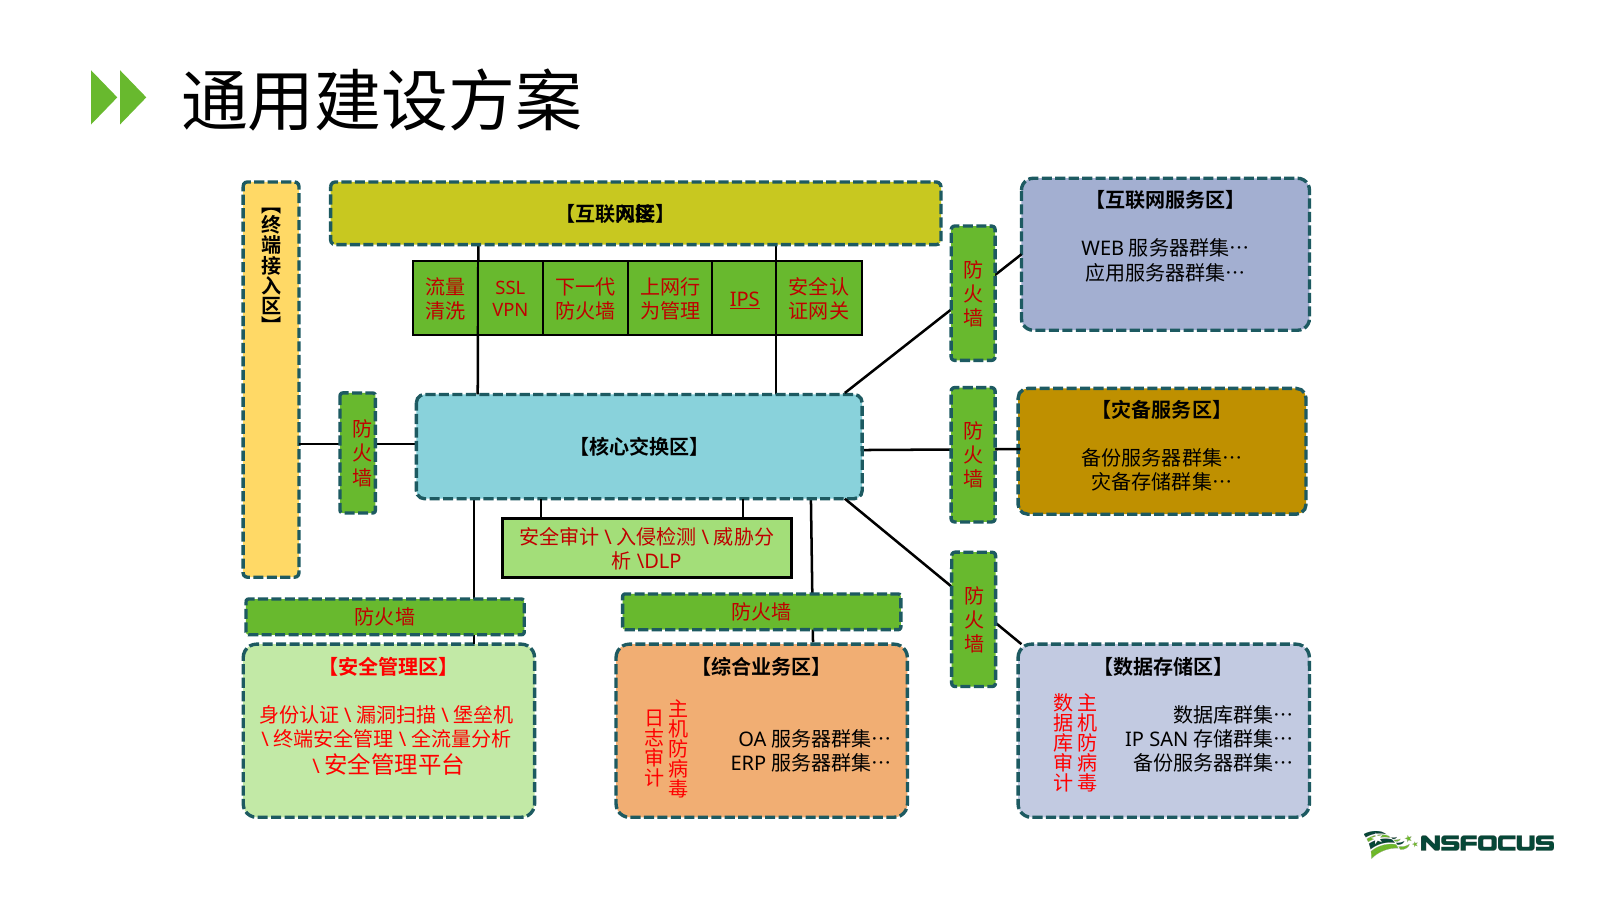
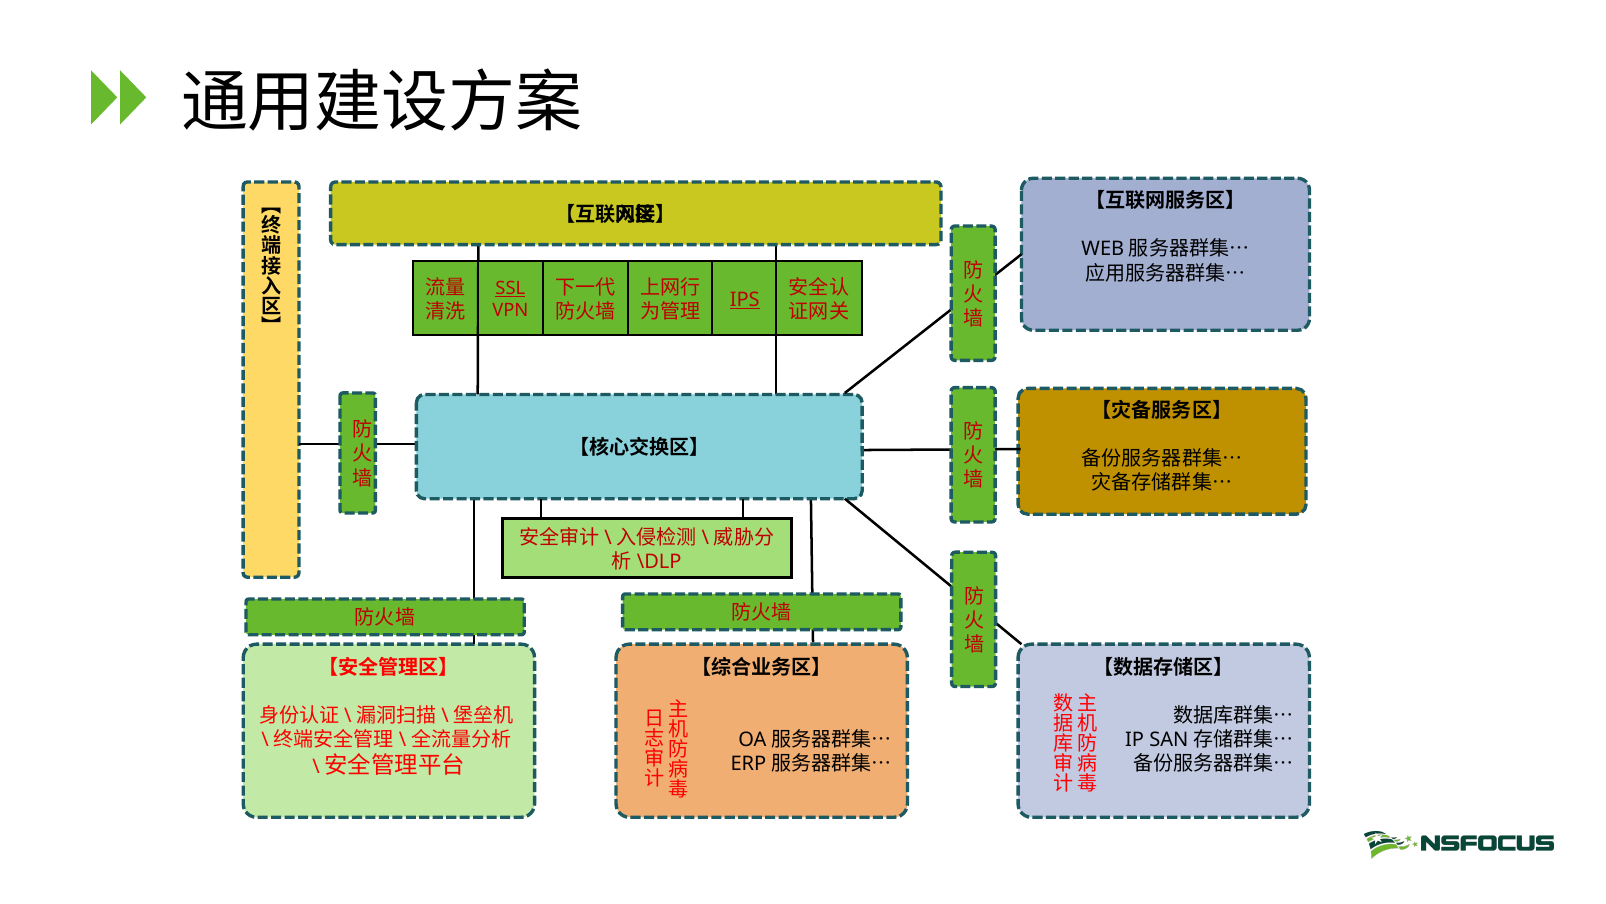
SSL underline: none -> present
